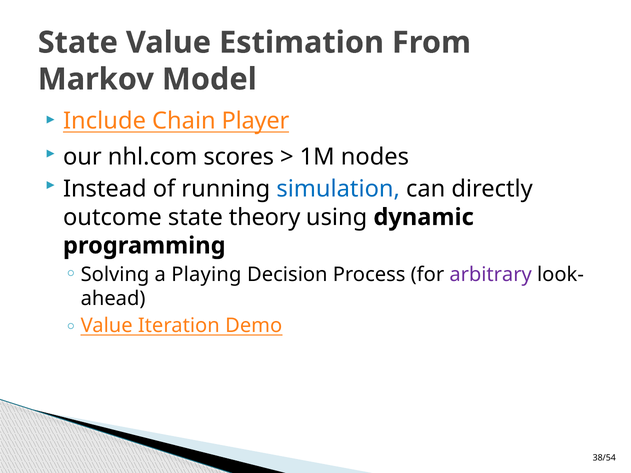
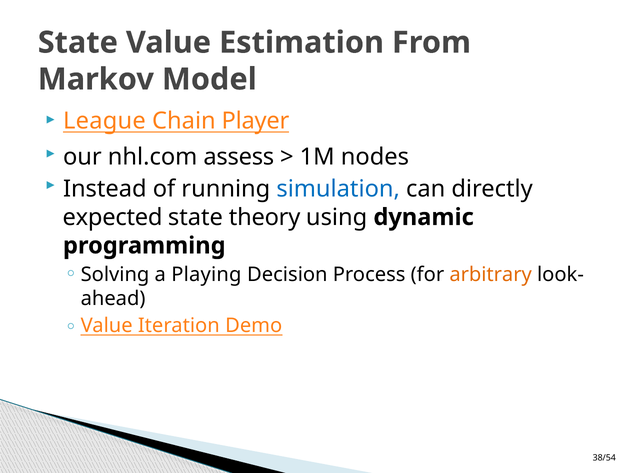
Include: Include -> League
scores: scores -> assess
outcome: outcome -> expected
arbitrary colour: purple -> orange
